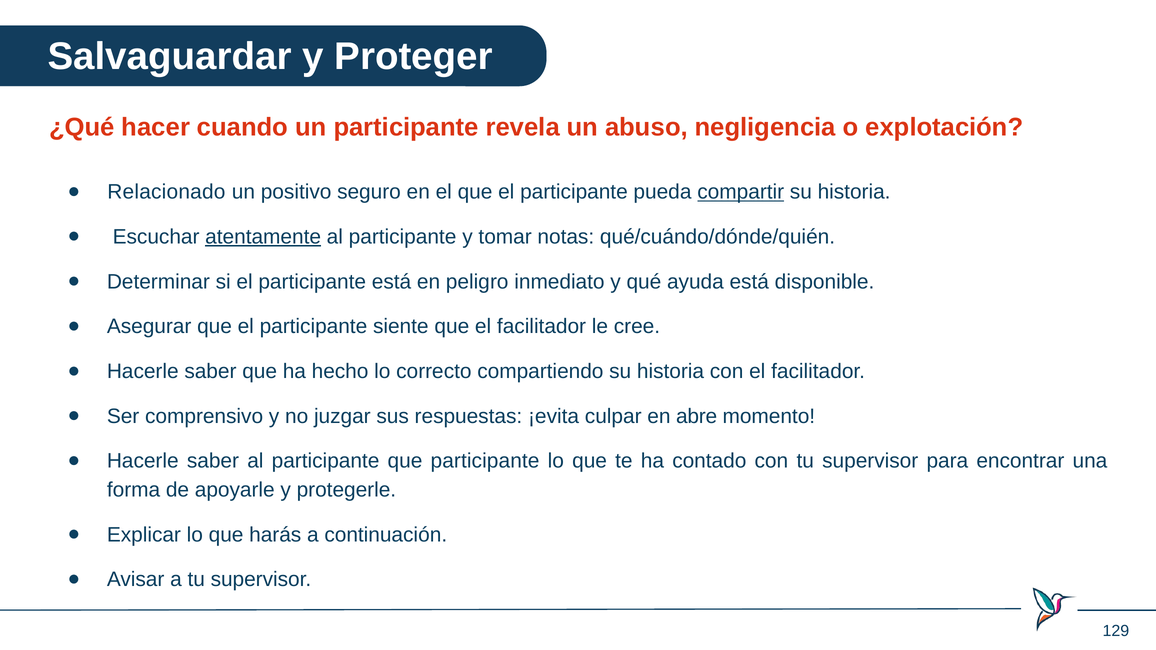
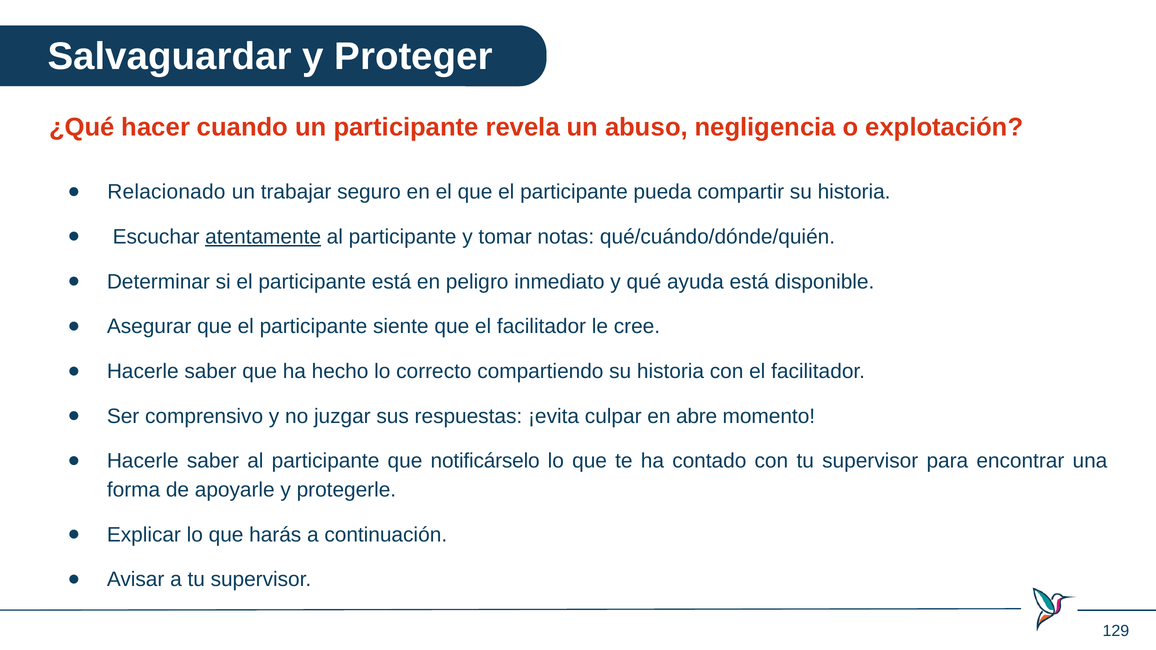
positivo: positivo -> trabajar
compartir underline: present -> none
que participante: participante -> notificárselo
